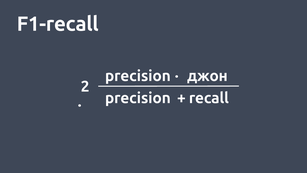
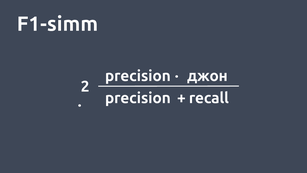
F1-recall: F1-recall -> F1-simm
